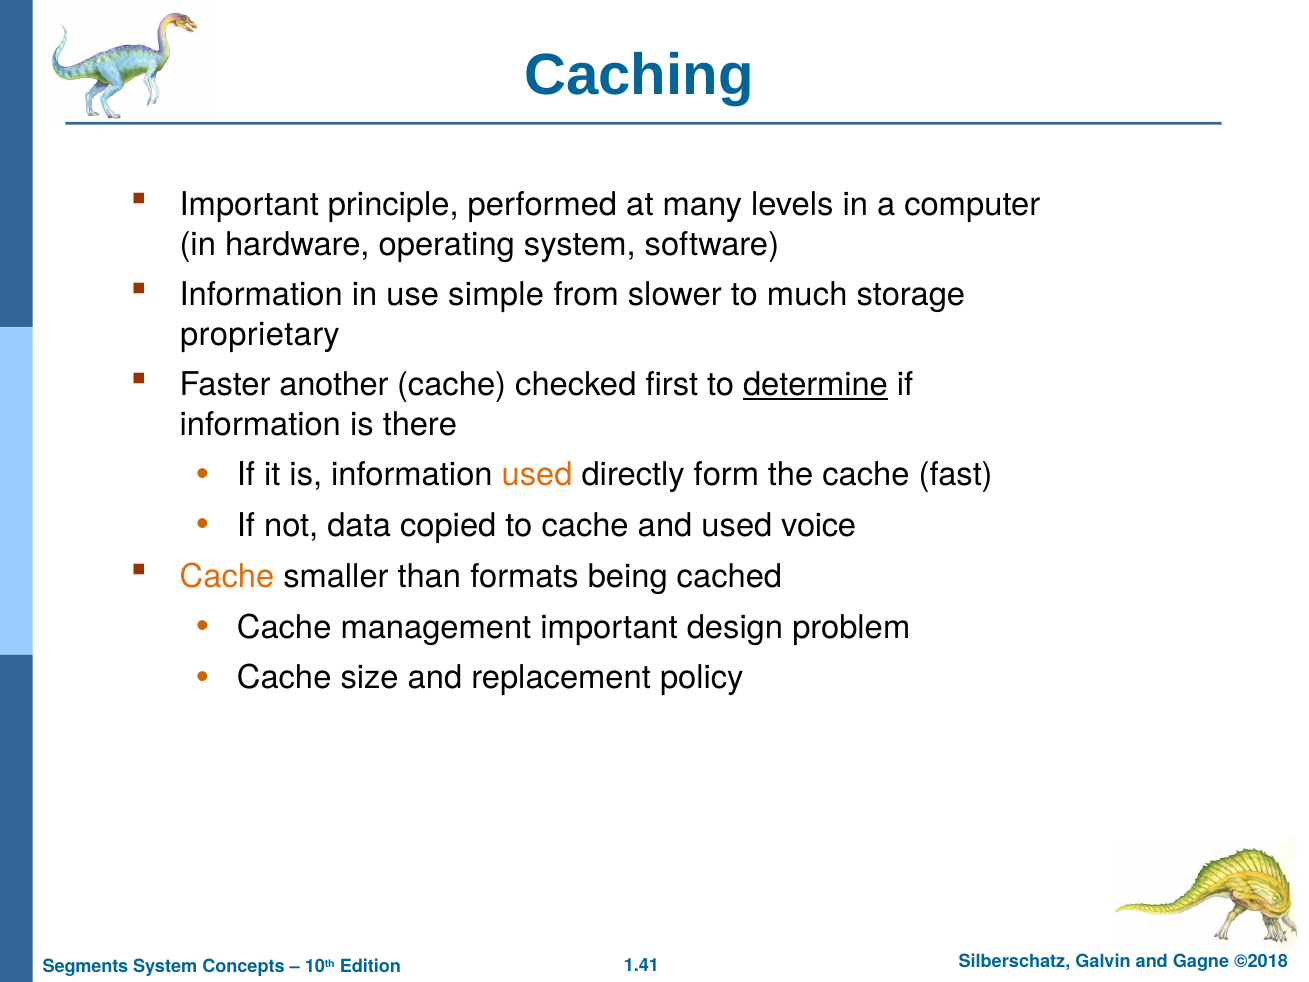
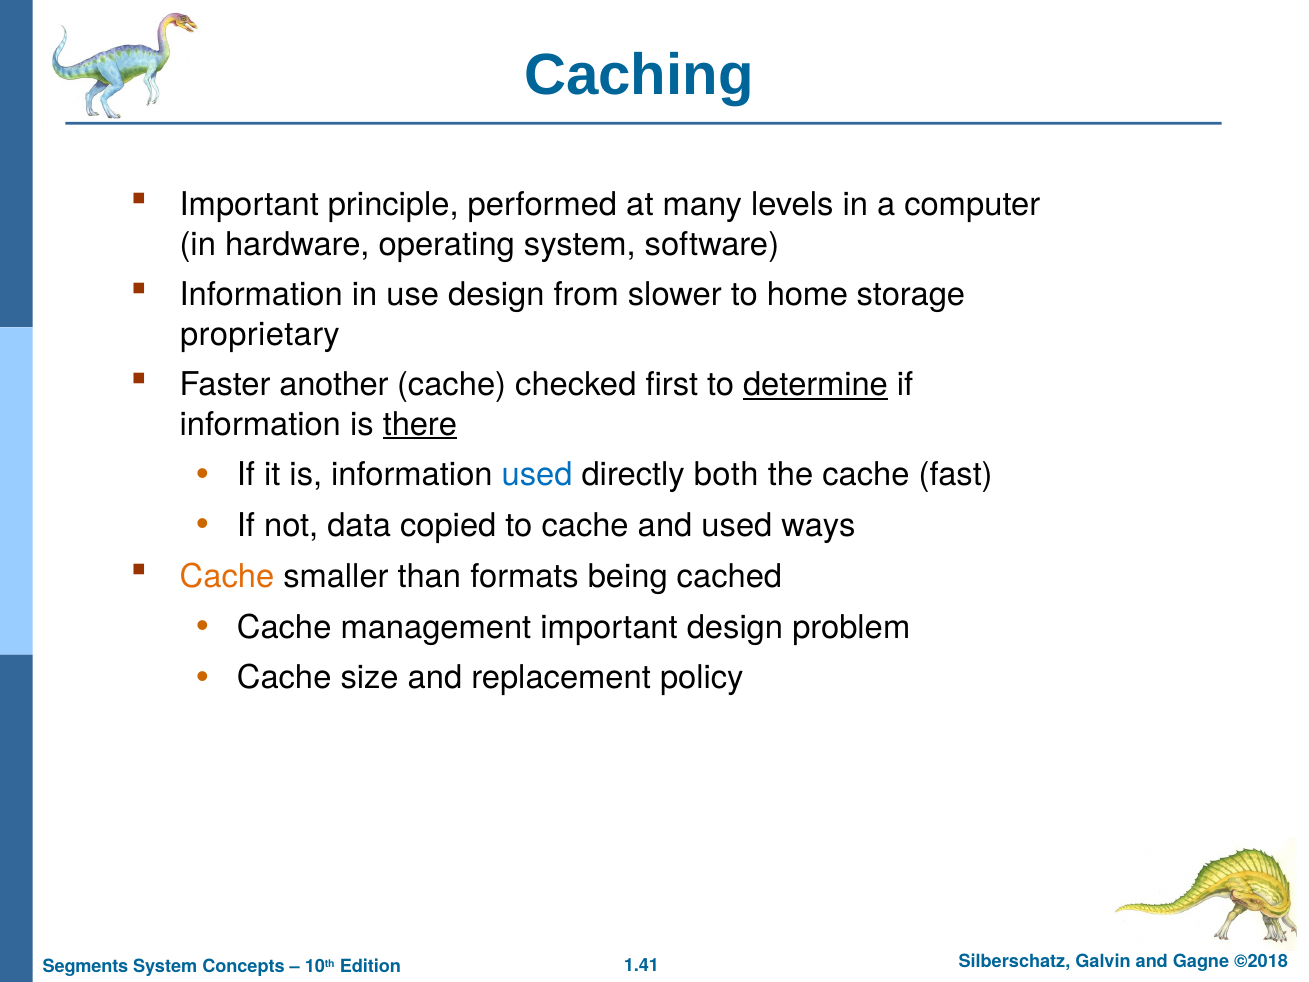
use simple: simple -> design
much: much -> home
there underline: none -> present
used at (537, 475) colour: orange -> blue
form: form -> both
voice: voice -> ways
